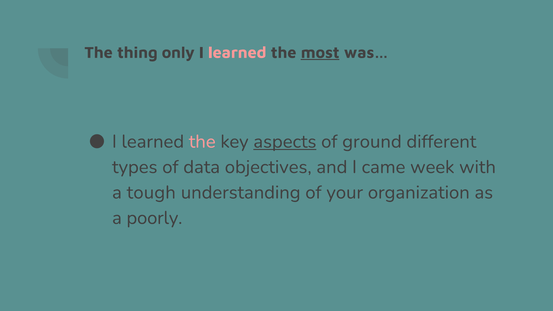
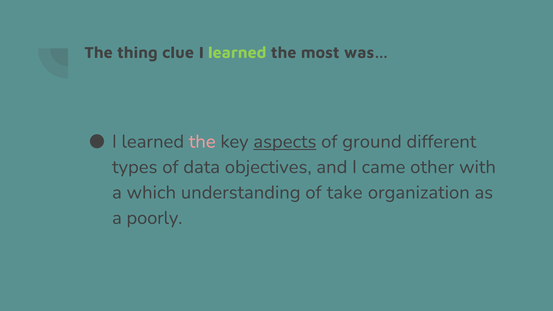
only: only -> clue
learned at (237, 53) colour: pink -> light green
most underline: present -> none
week: week -> other
tough: tough -> which
your: your -> take
